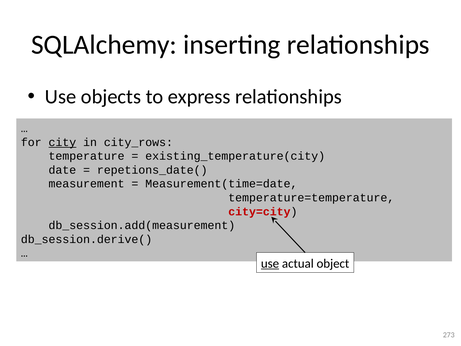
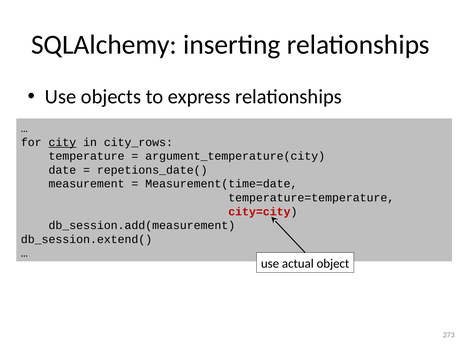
existing_temperature(city: existing_temperature(city -> argument_temperature(city
db_session.derive(: db_session.derive( -> db_session.extend(
use at (270, 263) underline: present -> none
